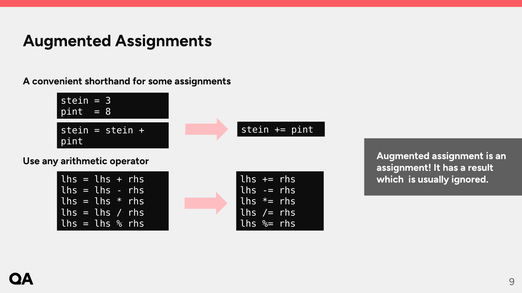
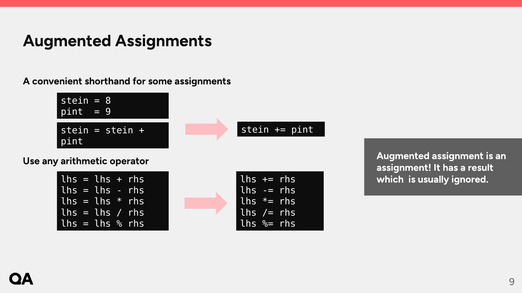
3: 3 -> 8
8 at (108, 112): 8 -> 9
